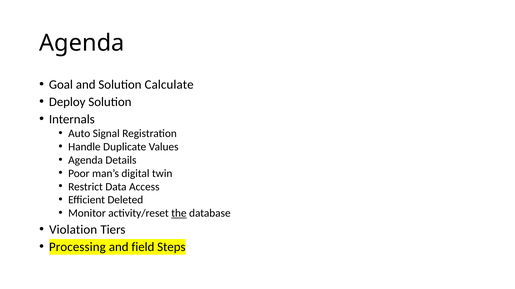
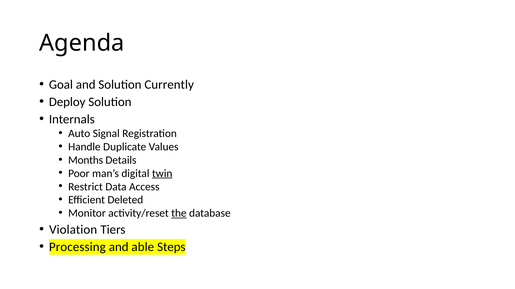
Calculate: Calculate -> Currently
Agenda at (86, 160): Agenda -> Months
twin underline: none -> present
field: field -> able
